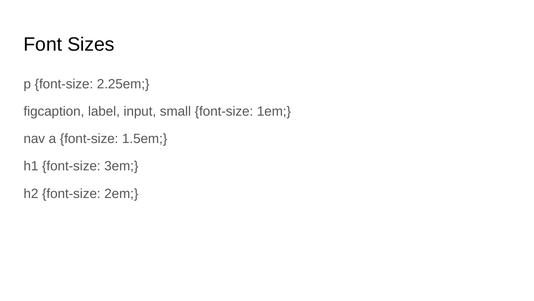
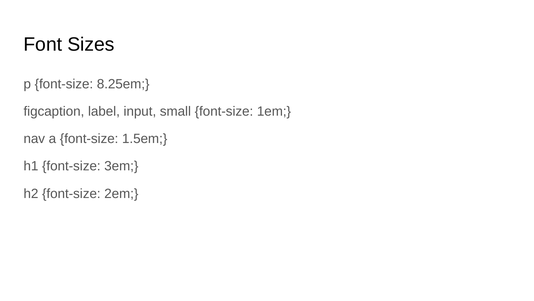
2.25em: 2.25em -> 8.25em
